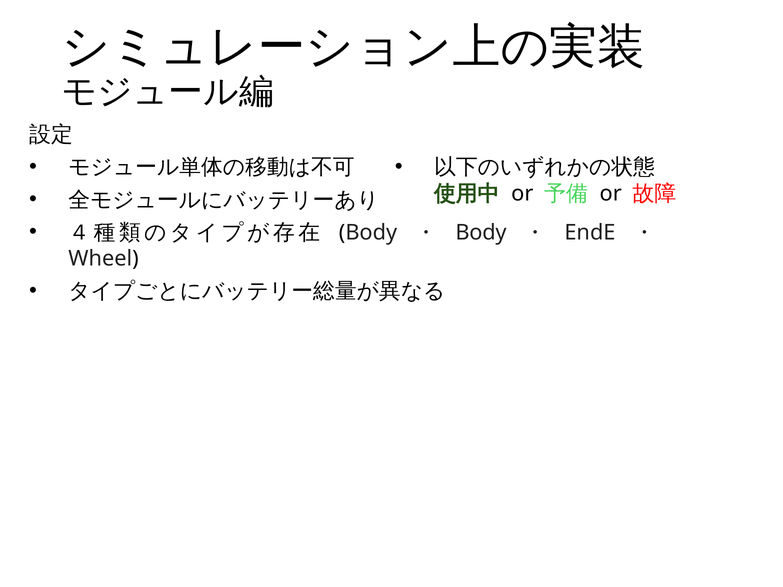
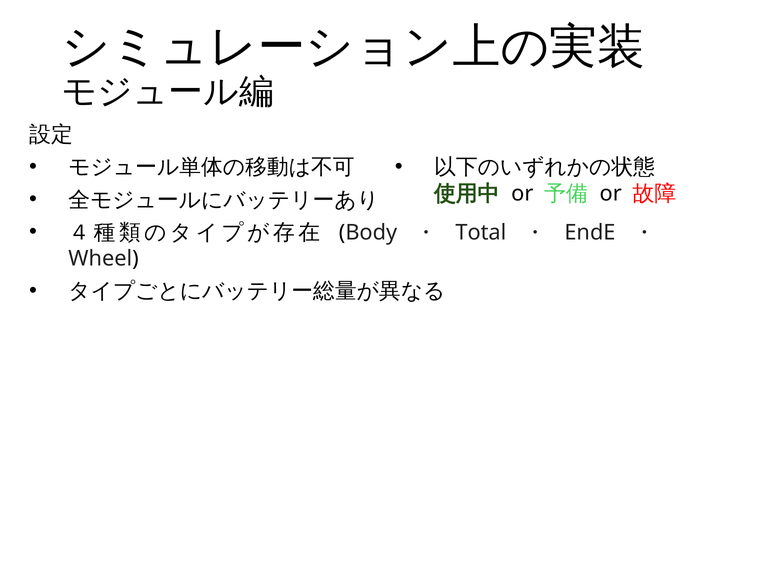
Body at (481, 233): Body -> Total
